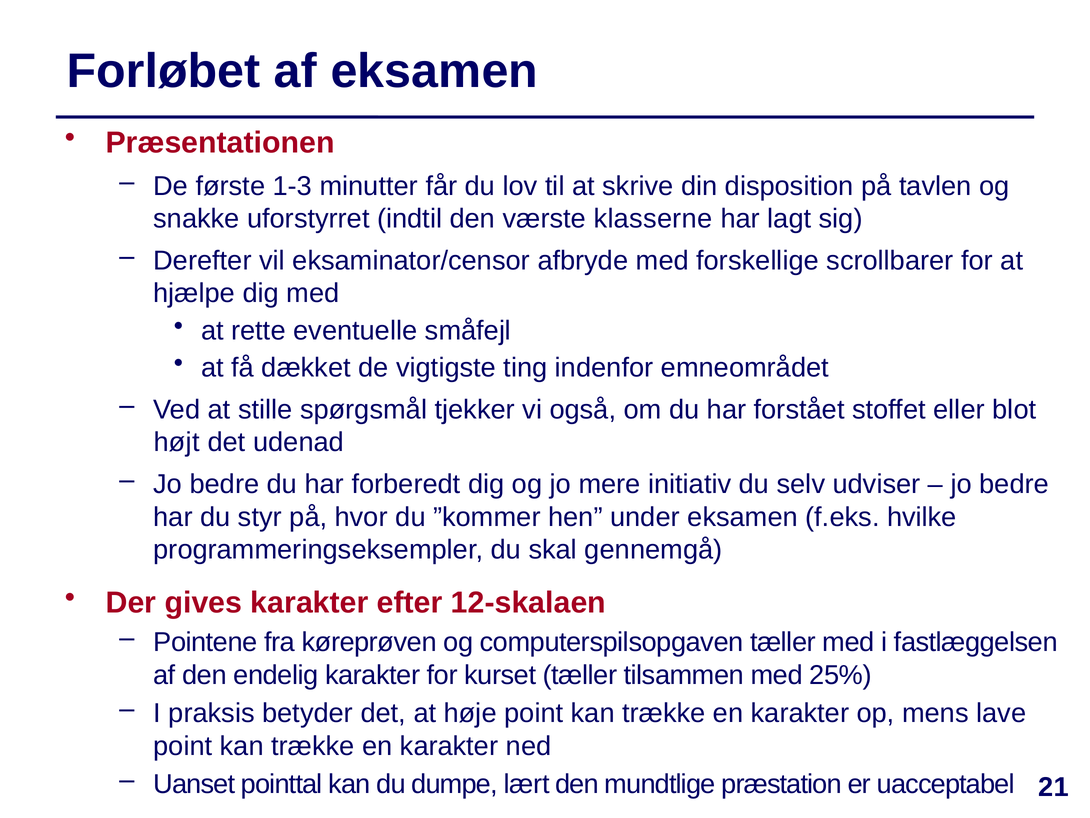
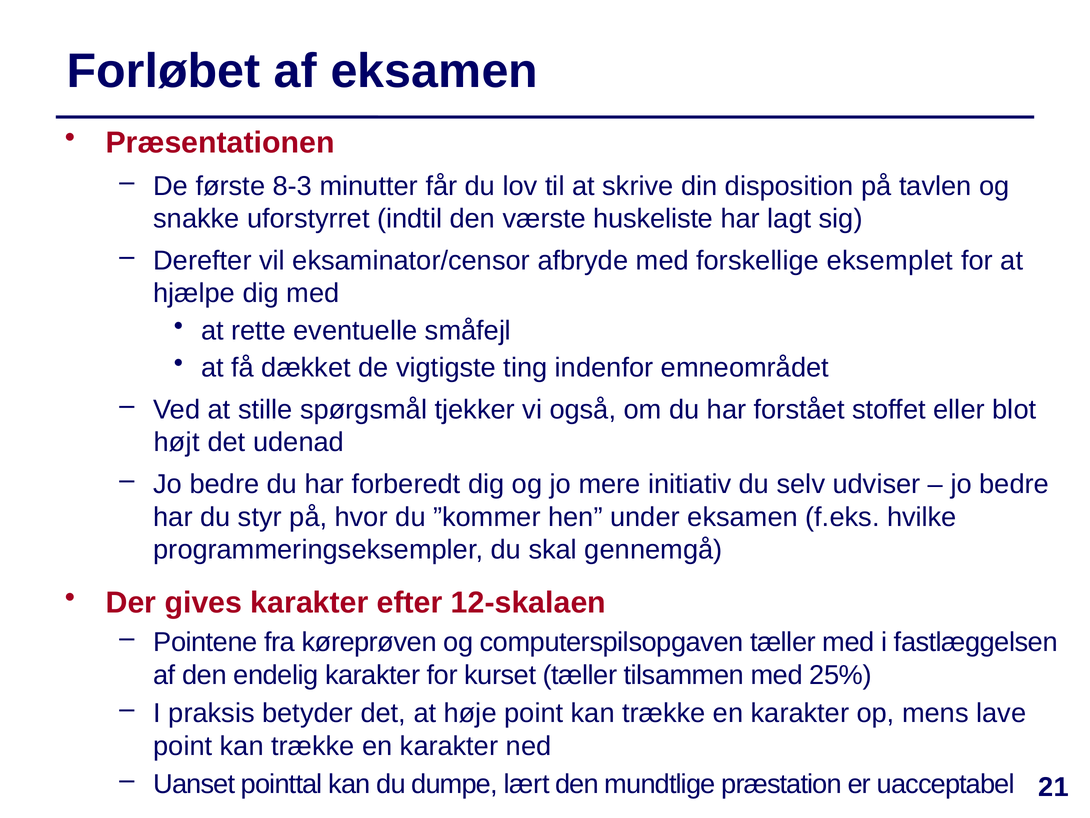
1-3: 1-3 -> 8-3
klasserne: klasserne -> huskeliste
scrollbarer: scrollbarer -> eksemplet
